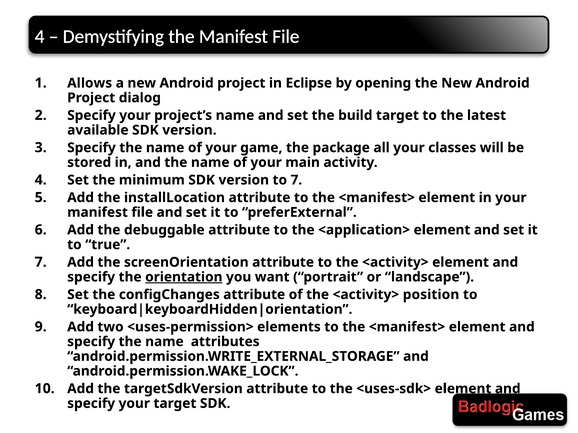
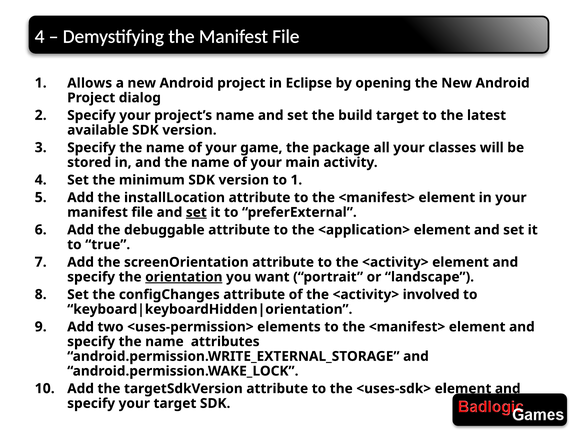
to 7: 7 -> 1
set at (196, 213) underline: none -> present
position: position -> involved
